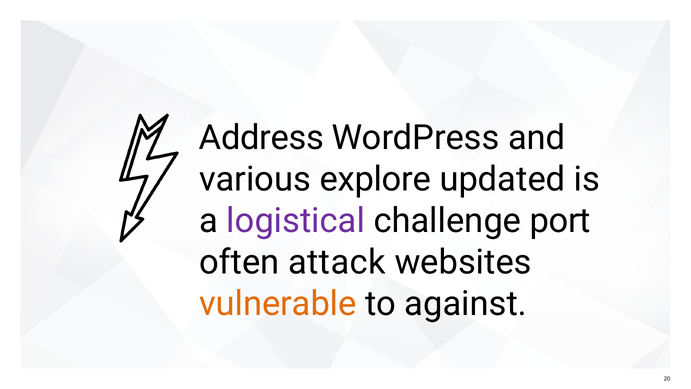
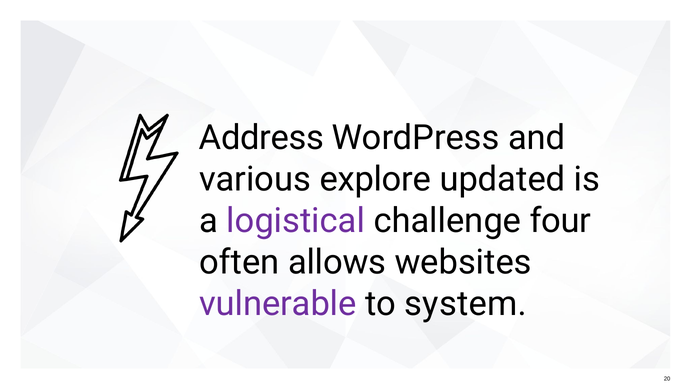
port: port -> four
attack: attack -> allows
vulnerable colour: orange -> purple
against: against -> system
